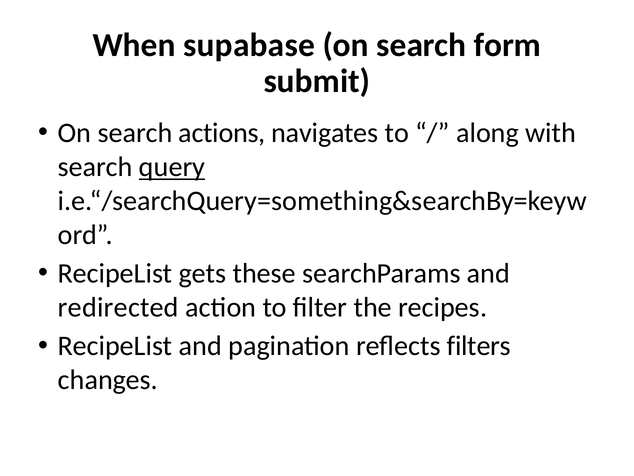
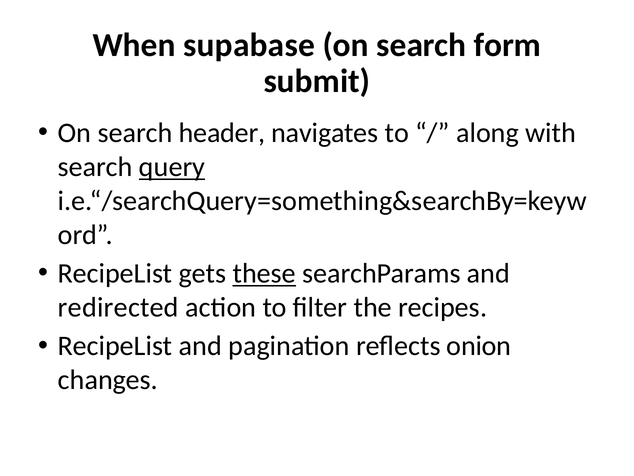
actions: actions -> header
these underline: none -> present
filters: filters -> onion
